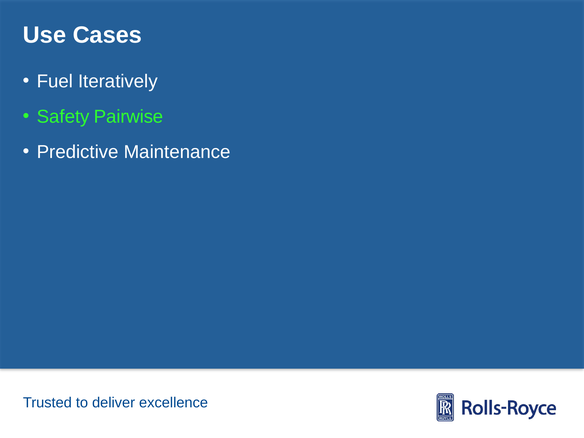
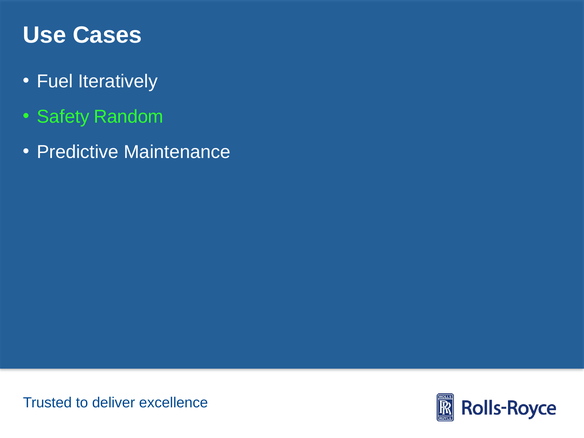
Pairwise: Pairwise -> Random
